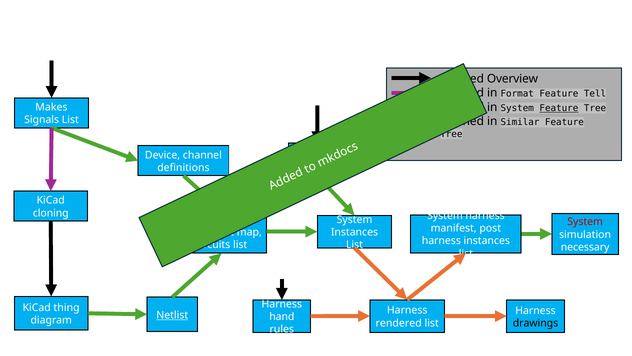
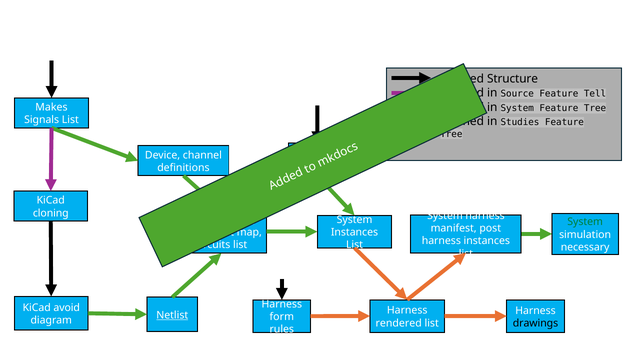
Overview: Overview -> Structure
Format: Format -> Source
Feature at (559, 108) underline: present -> none
Similar: Similar -> Studies
System at (585, 222) colour: red -> green
thing: thing -> avoid
hand: hand -> form
